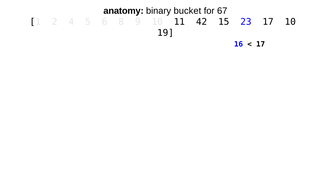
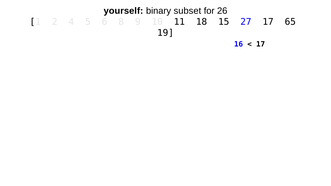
anatomy: anatomy -> yourself
bucket: bucket -> subset
67: 67 -> 26
42: 42 -> 18
23: 23 -> 27
17 10: 10 -> 65
